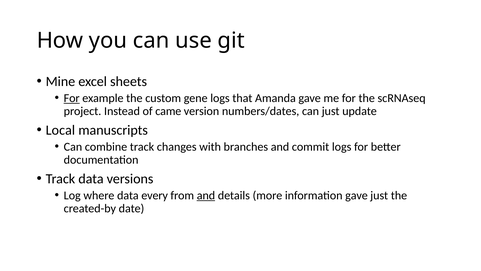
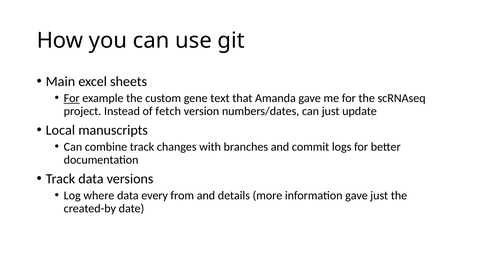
Mine: Mine -> Main
gene logs: logs -> text
came: came -> fetch
and at (206, 195) underline: present -> none
